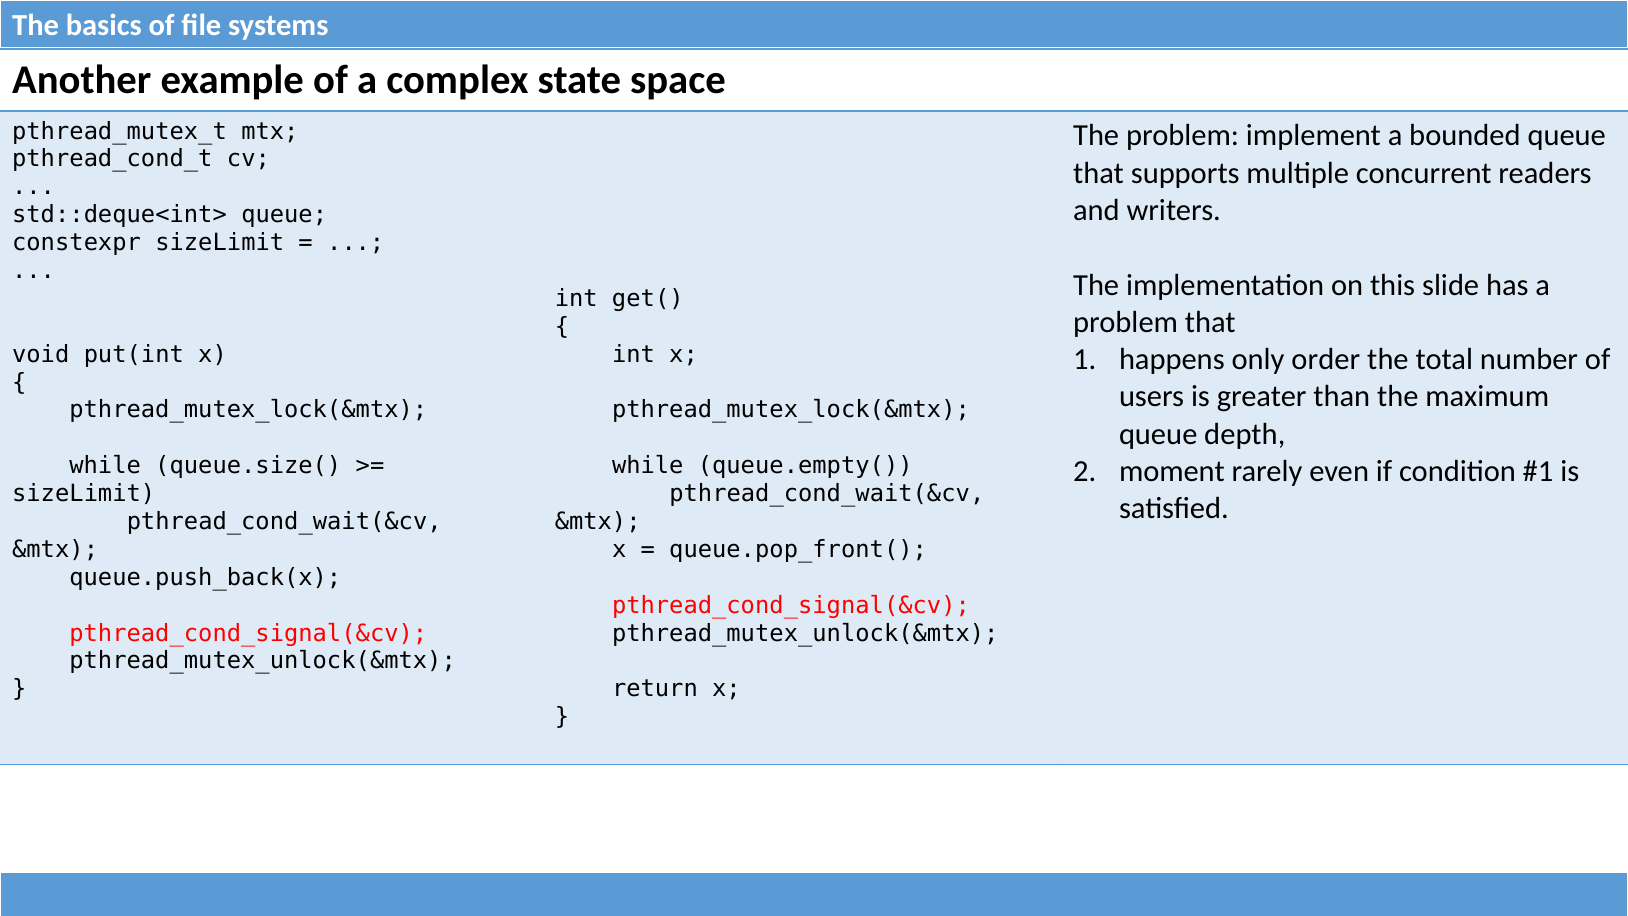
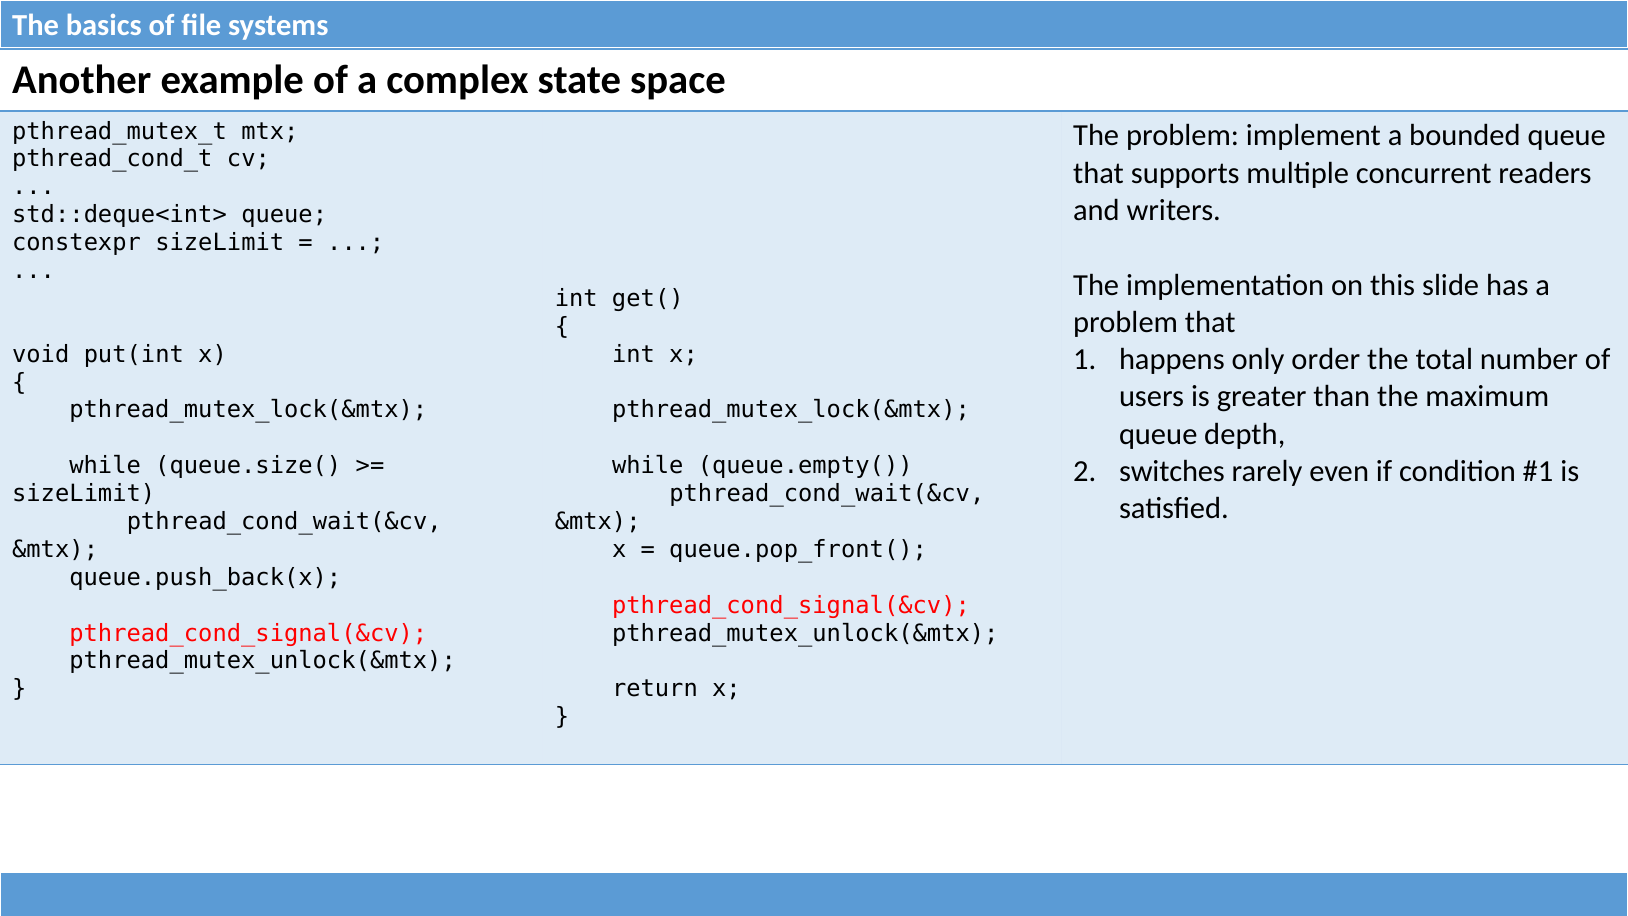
moment: moment -> switches
